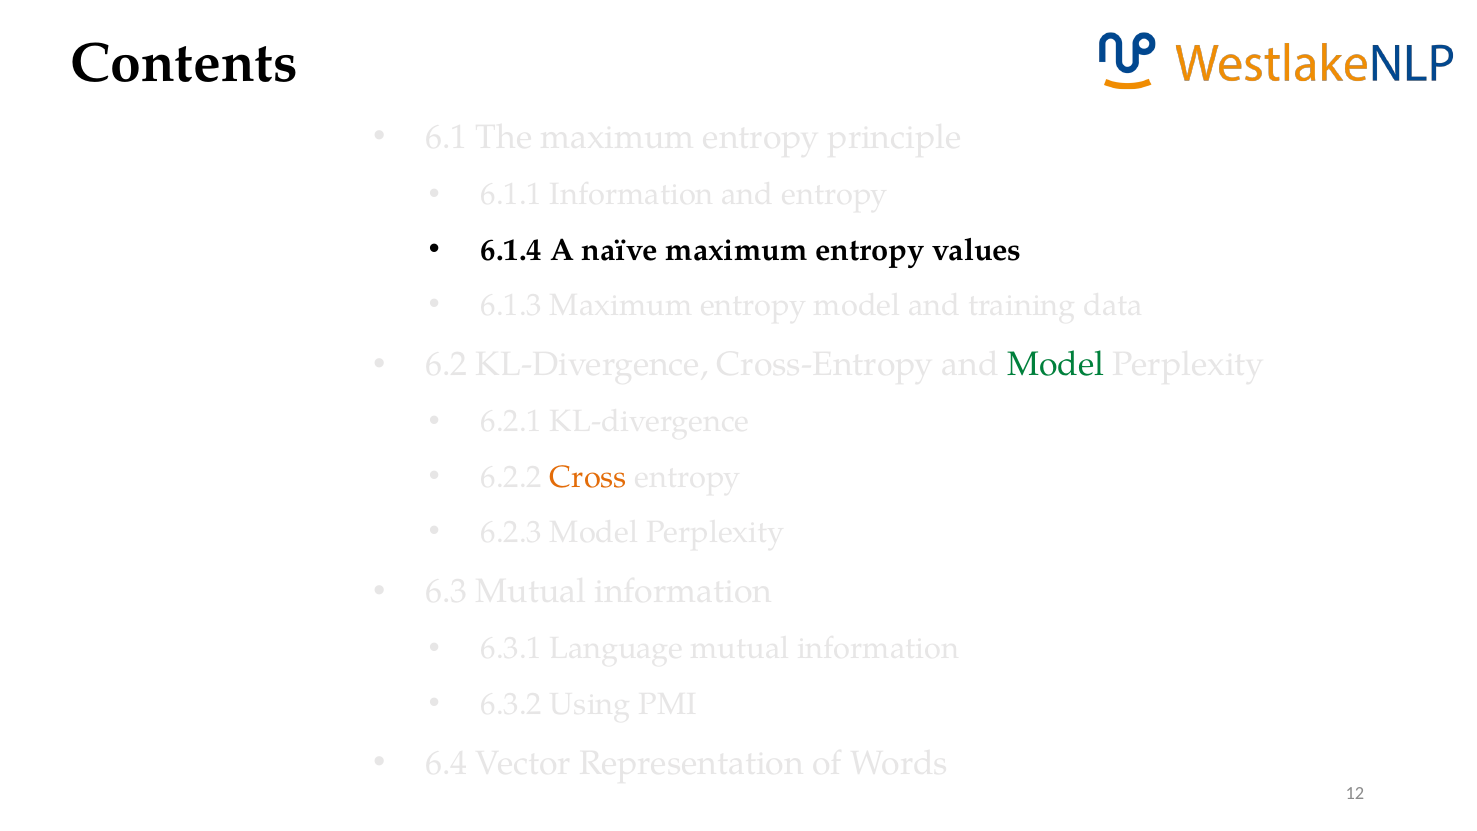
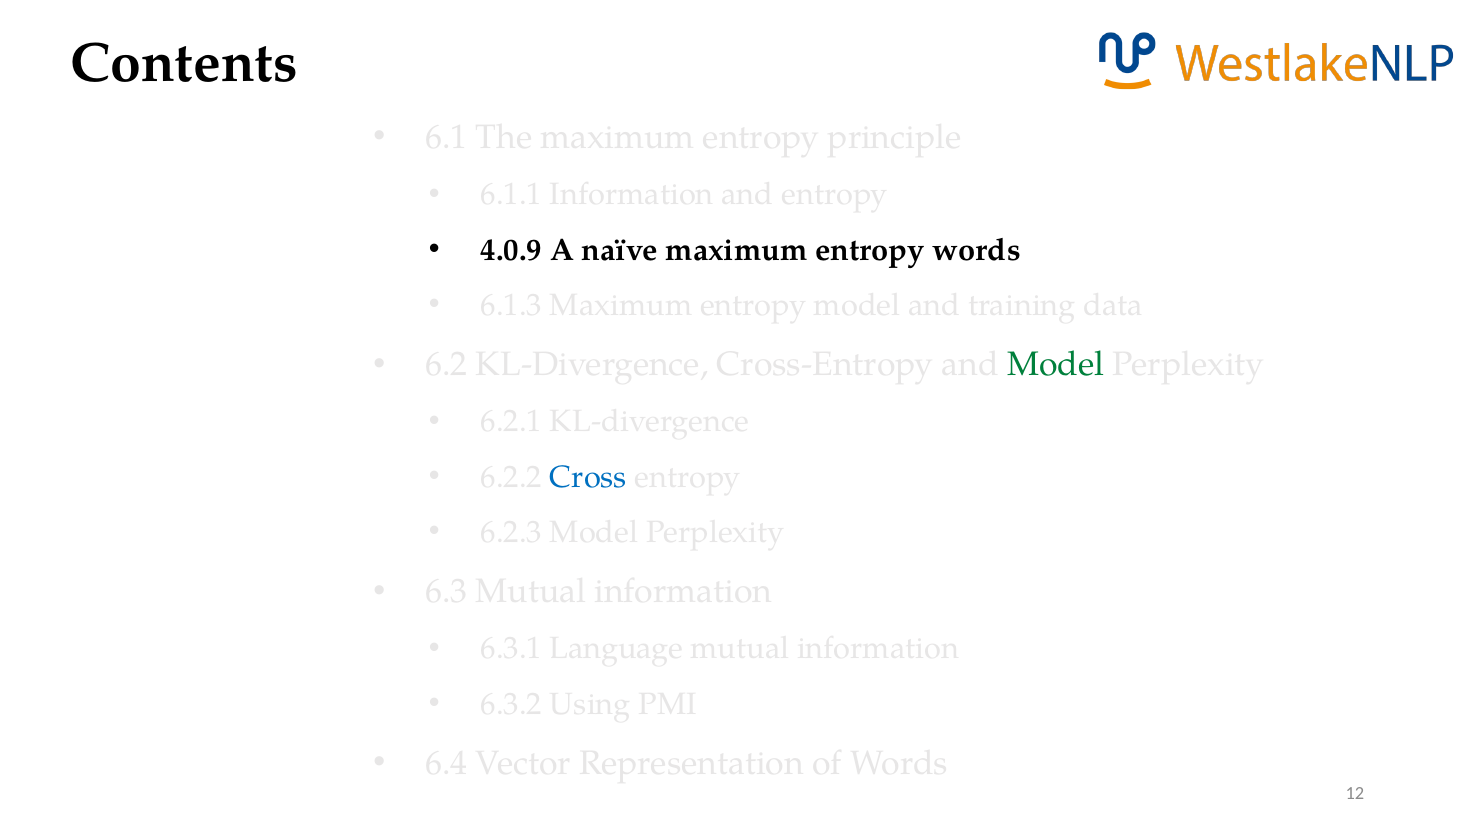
6.1.4: 6.1.4 -> 4.0.9
entropy values: values -> words
Cross colour: orange -> blue
